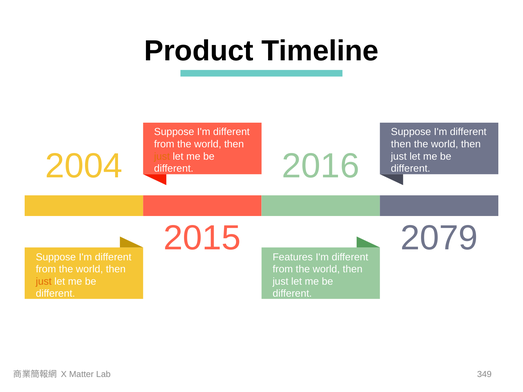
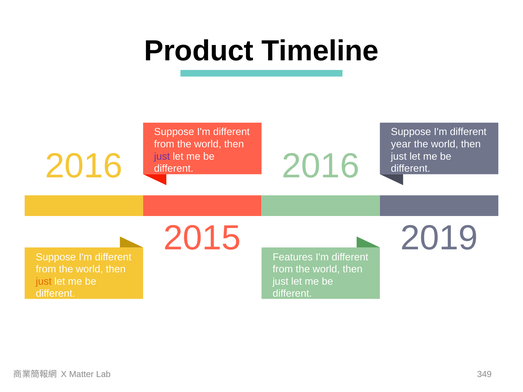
then at (401, 144): then -> year
2004 at (84, 166): 2004 -> 2016
just at (162, 156) colour: orange -> purple
2079: 2079 -> 2019
